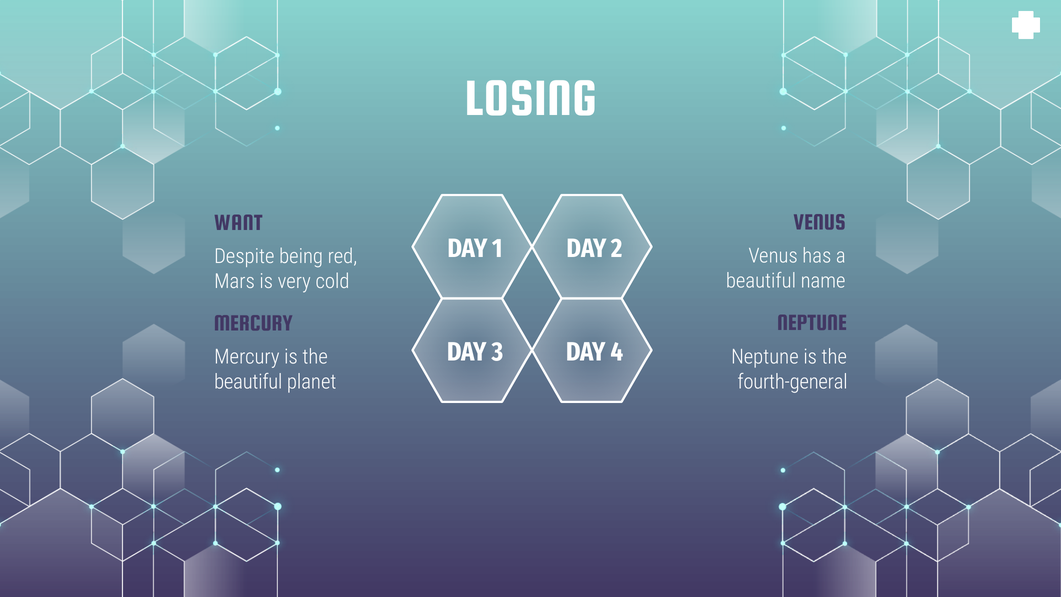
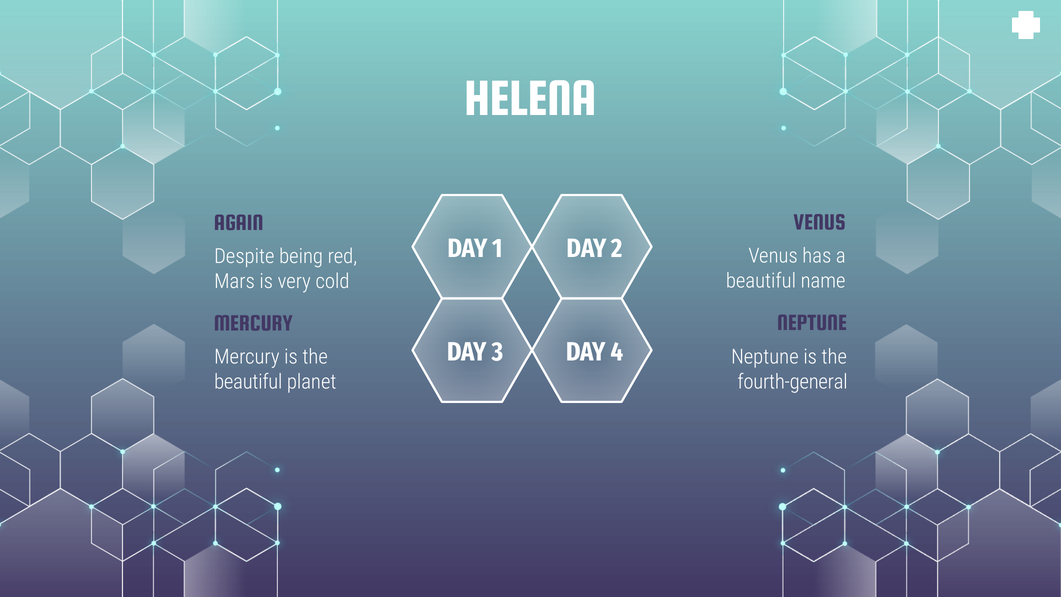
LOSING: LOSING -> HELENA
WANT: WANT -> AGAIN
